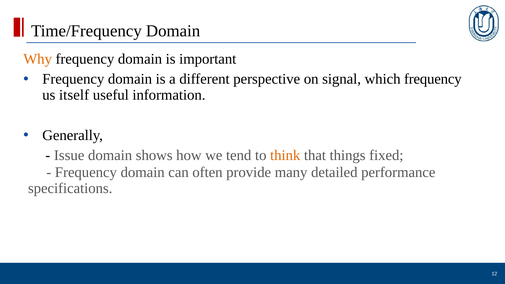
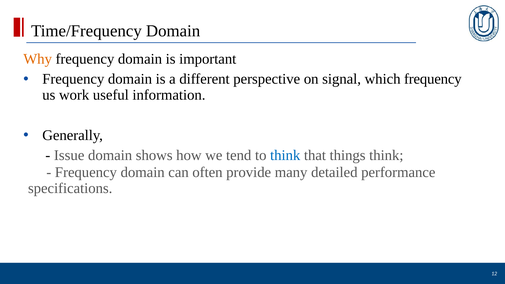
itself: itself -> work
think at (285, 155) colour: orange -> blue
things fixed: fixed -> think
